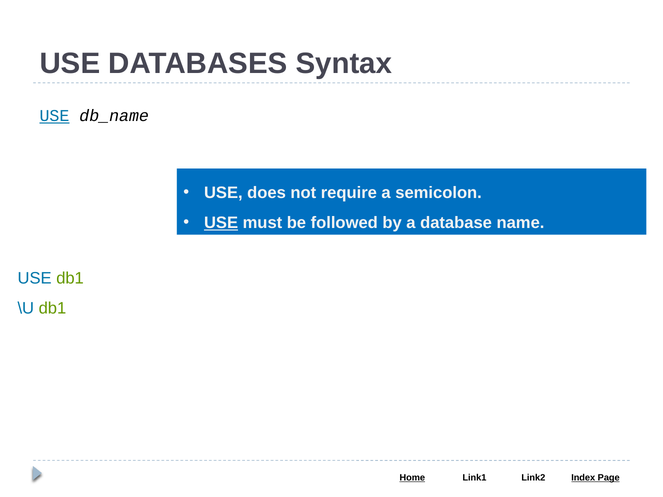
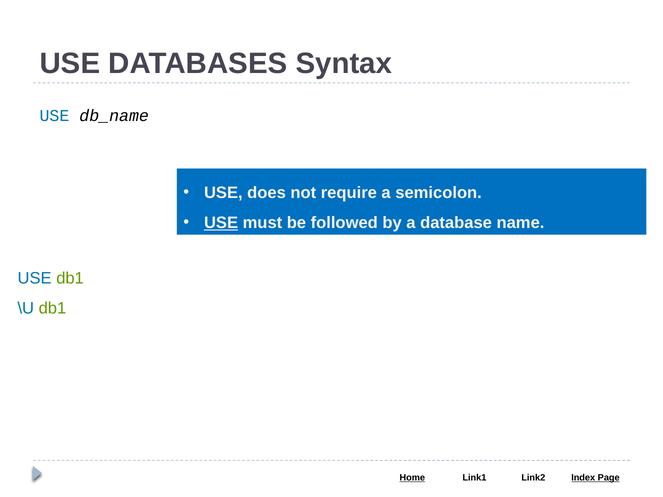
USE at (54, 116) underline: present -> none
